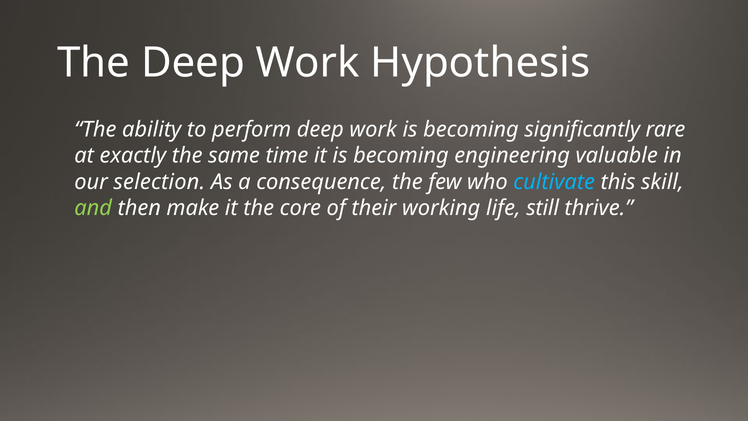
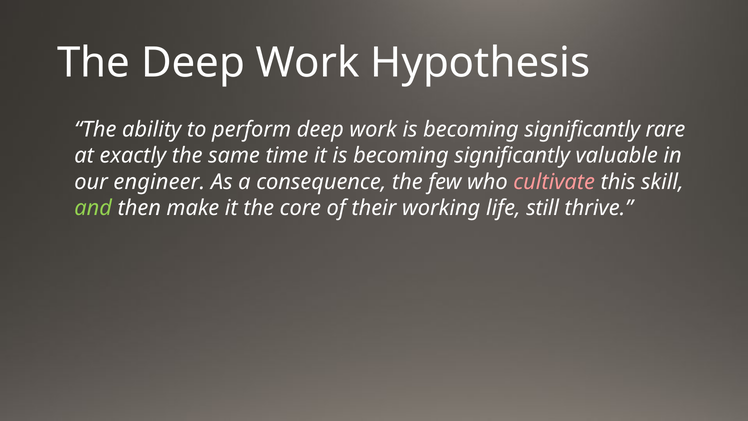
it is becoming engineering: engineering -> significantly
selection: selection -> engineer
cultivate colour: light blue -> pink
